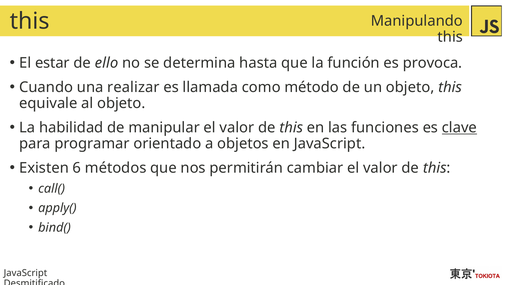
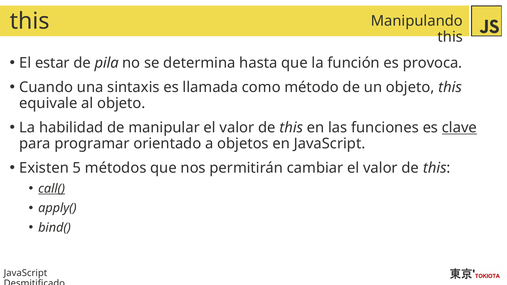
ello: ello -> pila
realizar: realizar -> sintaxis
6: 6 -> 5
call( underline: none -> present
